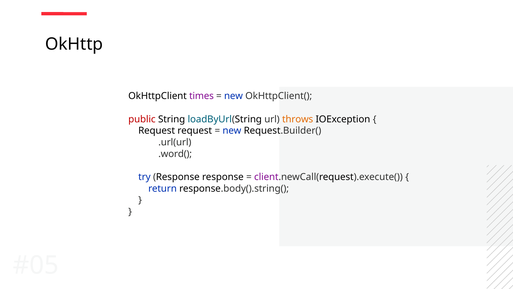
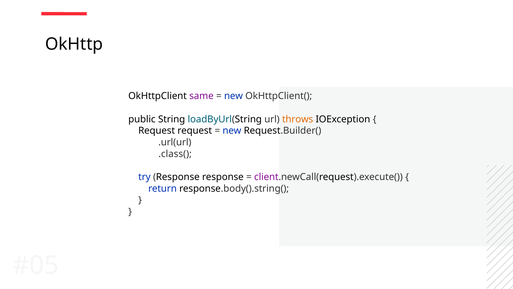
times: times -> same
public colour: red -> black
.word(: .word( -> .class(
